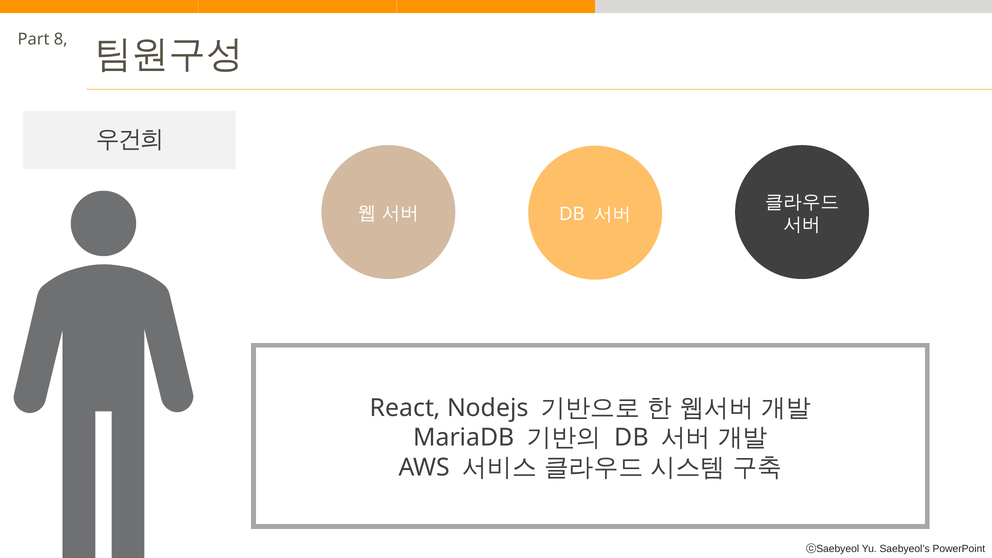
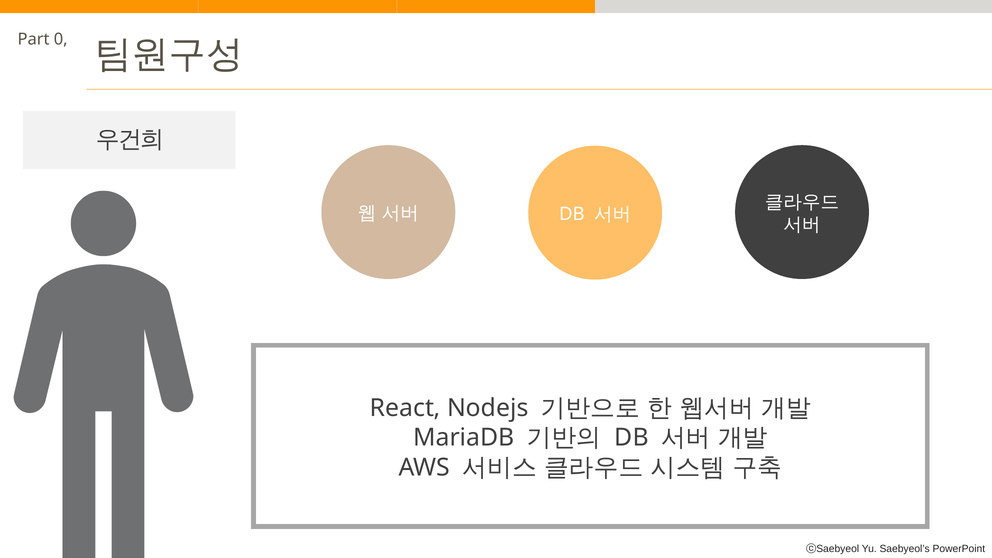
8: 8 -> 0
